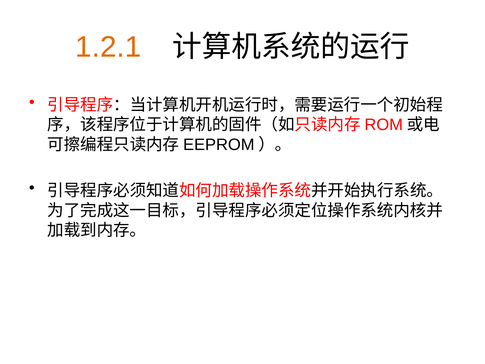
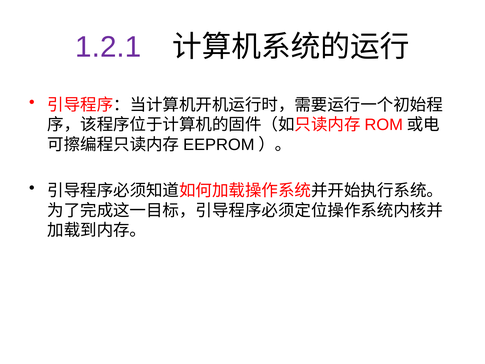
1.2.1 colour: orange -> purple
